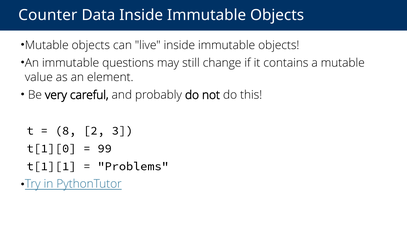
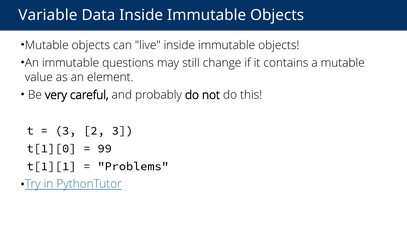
Counter: Counter -> Variable
8 at (66, 131): 8 -> 3
